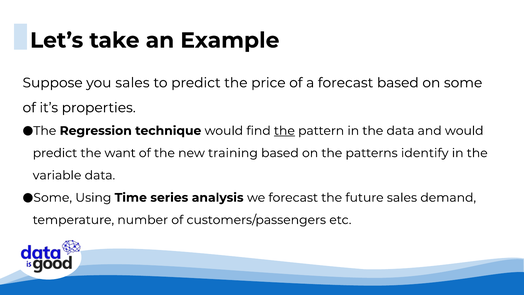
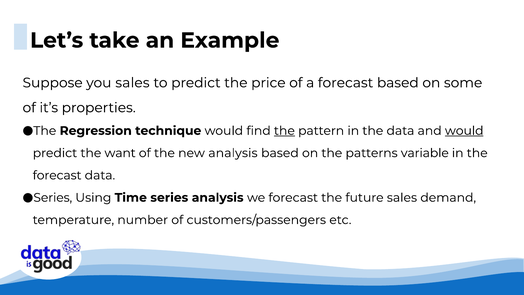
would at (464, 131) underline: none -> present
new training: training -> analysis
identify: identify -> variable
variable at (57, 175): variable -> forecast
Some at (53, 197): Some -> Series
